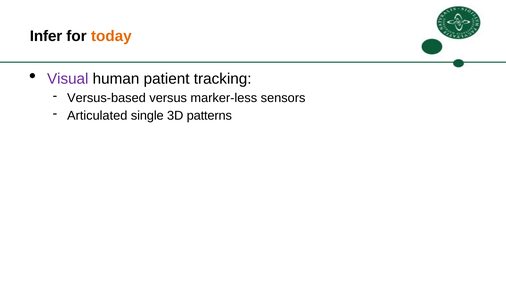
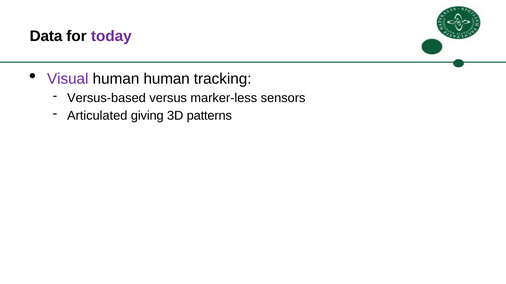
Infer: Infer -> Data
today colour: orange -> purple
human patient: patient -> human
single: single -> giving
